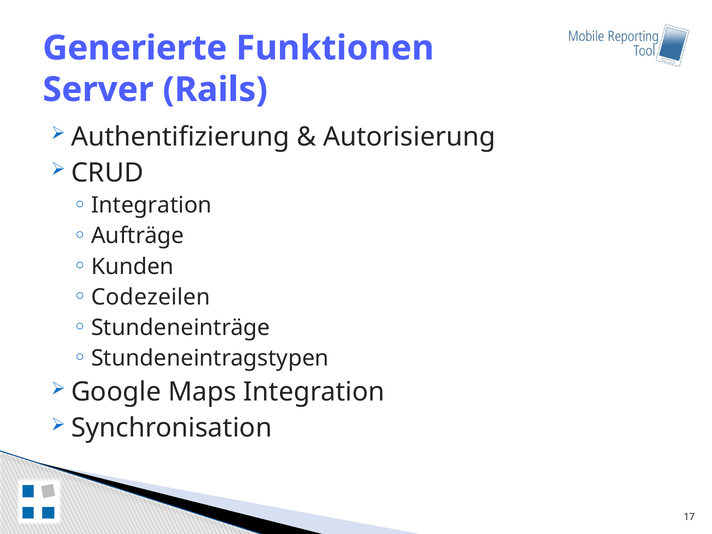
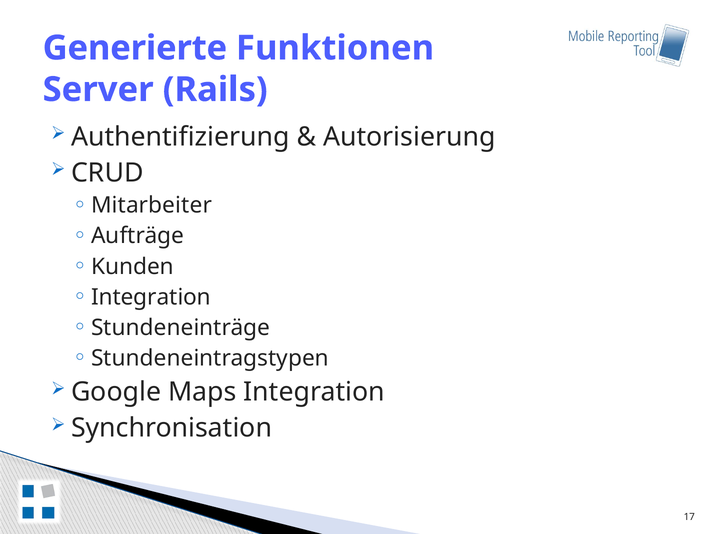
Integration at (152, 205): Integration -> Mitarbeiter
Codezeilen at (151, 297): Codezeilen -> Integration
